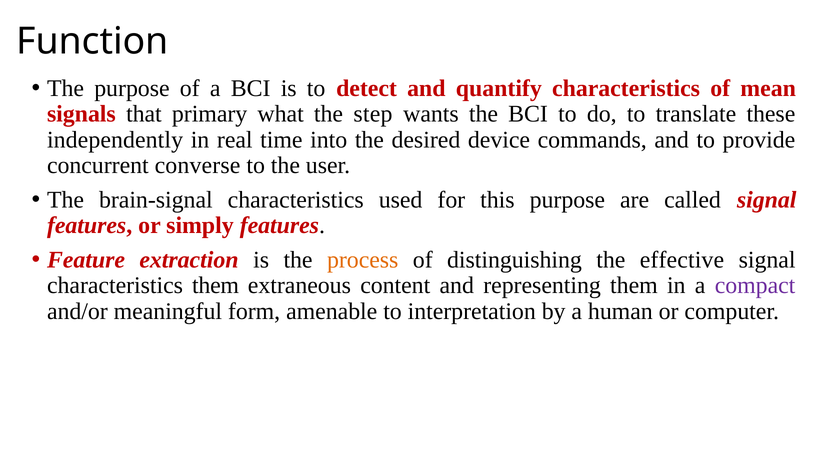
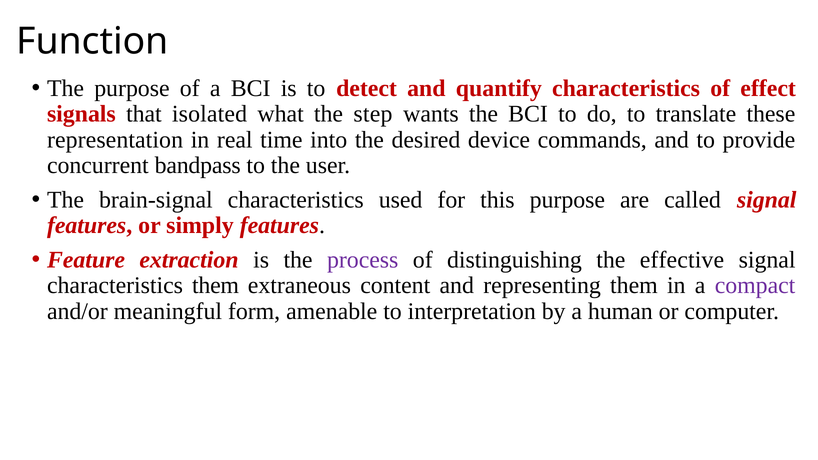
mean: mean -> effect
primary: primary -> isolated
independently: independently -> representation
converse: converse -> bandpass
process colour: orange -> purple
